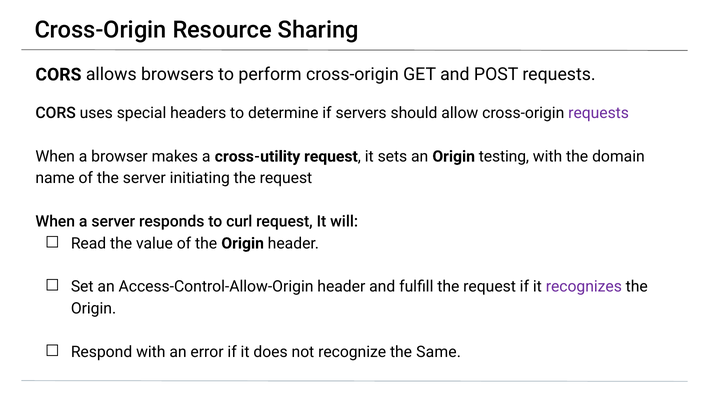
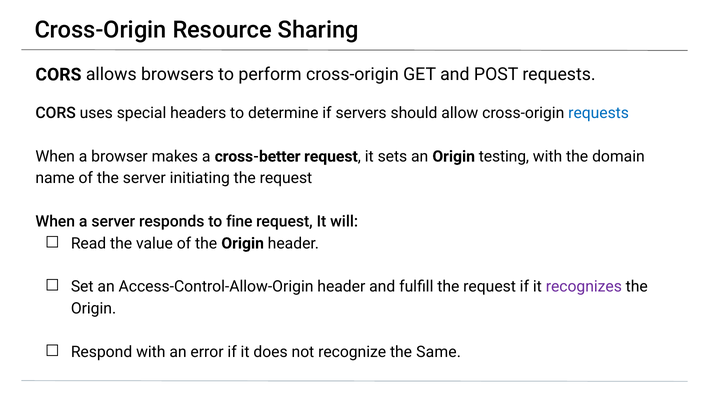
requests at (599, 113) colour: purple -> blue
cross-utility: cross-utility -> cross-better
curl: curl -> fine
